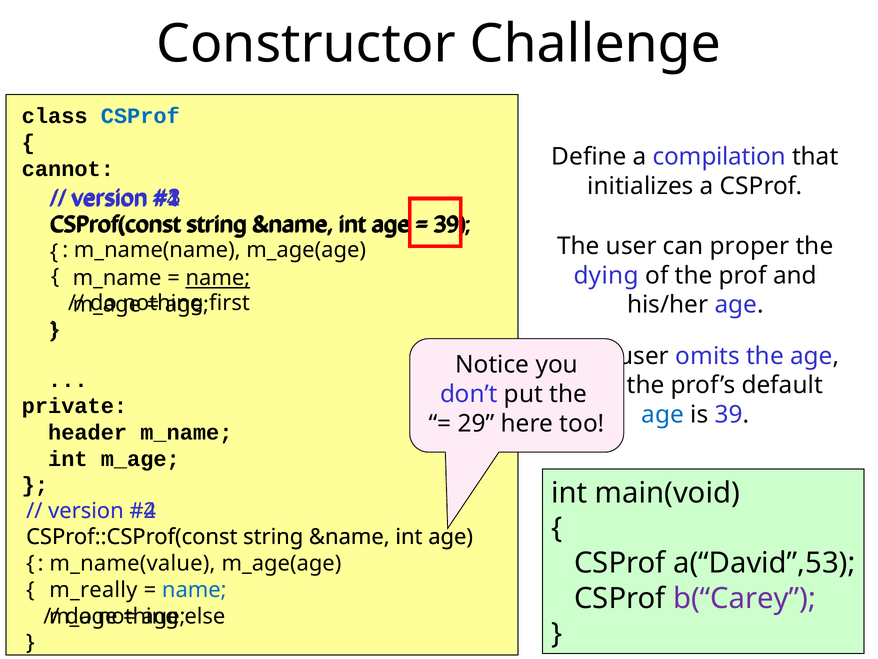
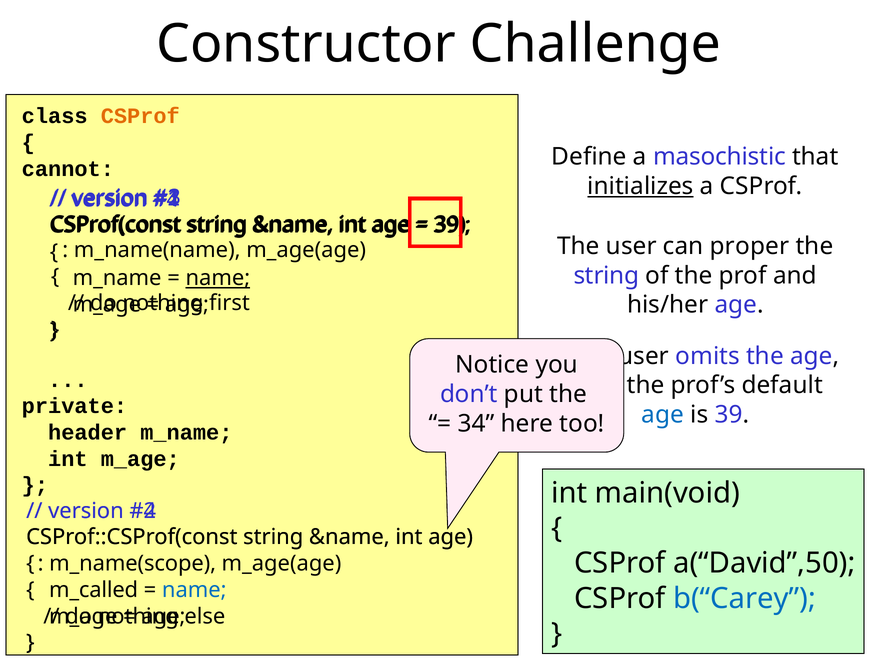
CSProf at (140, 116) colour: blue -> orange
compilation: compilation -> masochistic
initializes underline: none -> present
dying at (606, 275): dying -> string
29: 29 -> 34
a(“David”,53: a(“David”,53 -> a(“David”,50
m_name(value: m_name(value -> m_name(scope
m_really: m_really -> m_called
b(“Carey colour: purple -> blue
